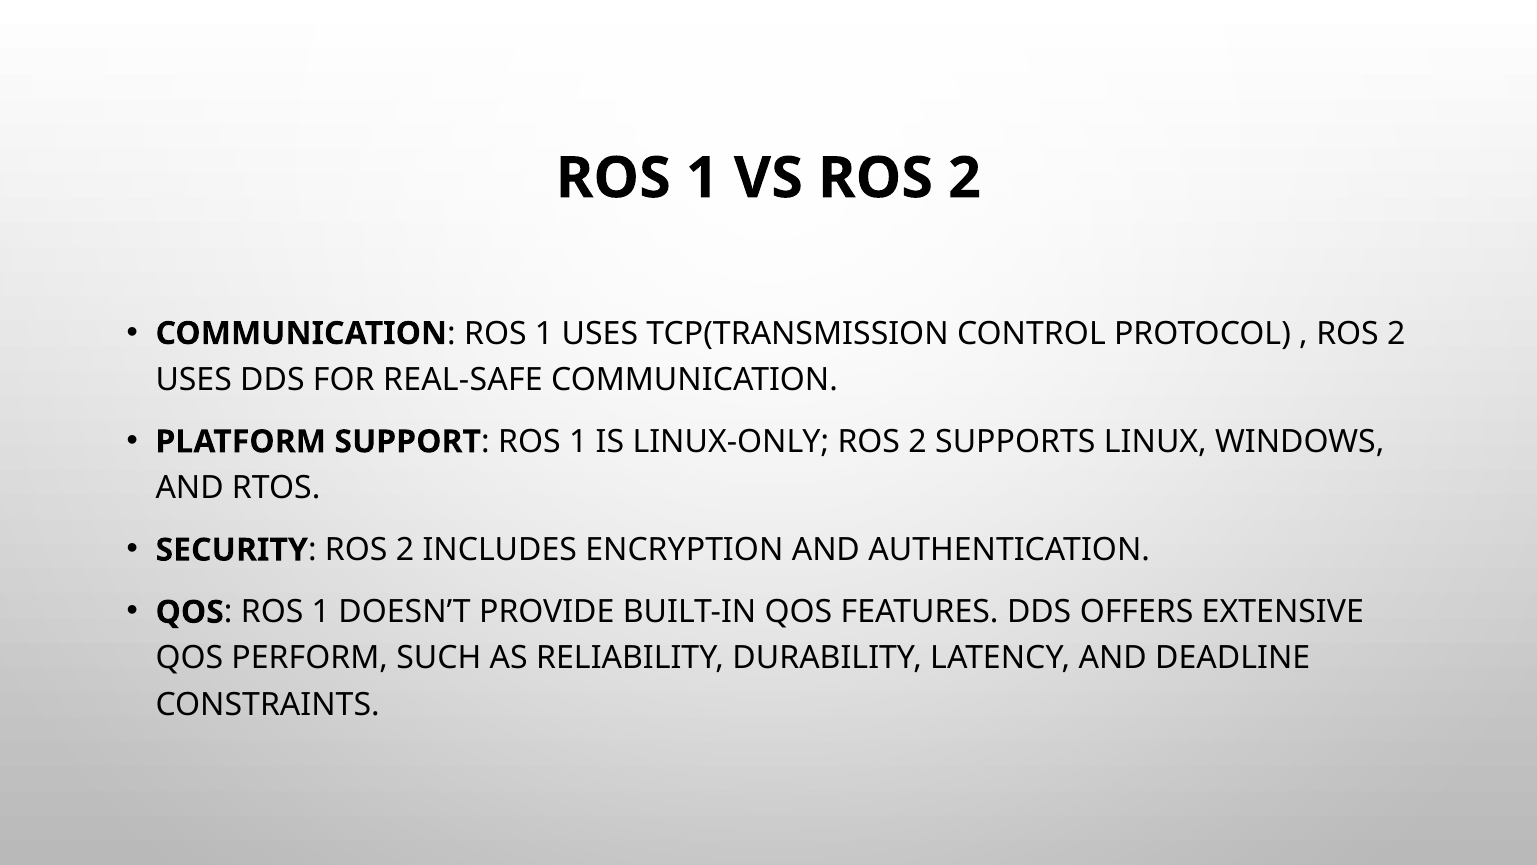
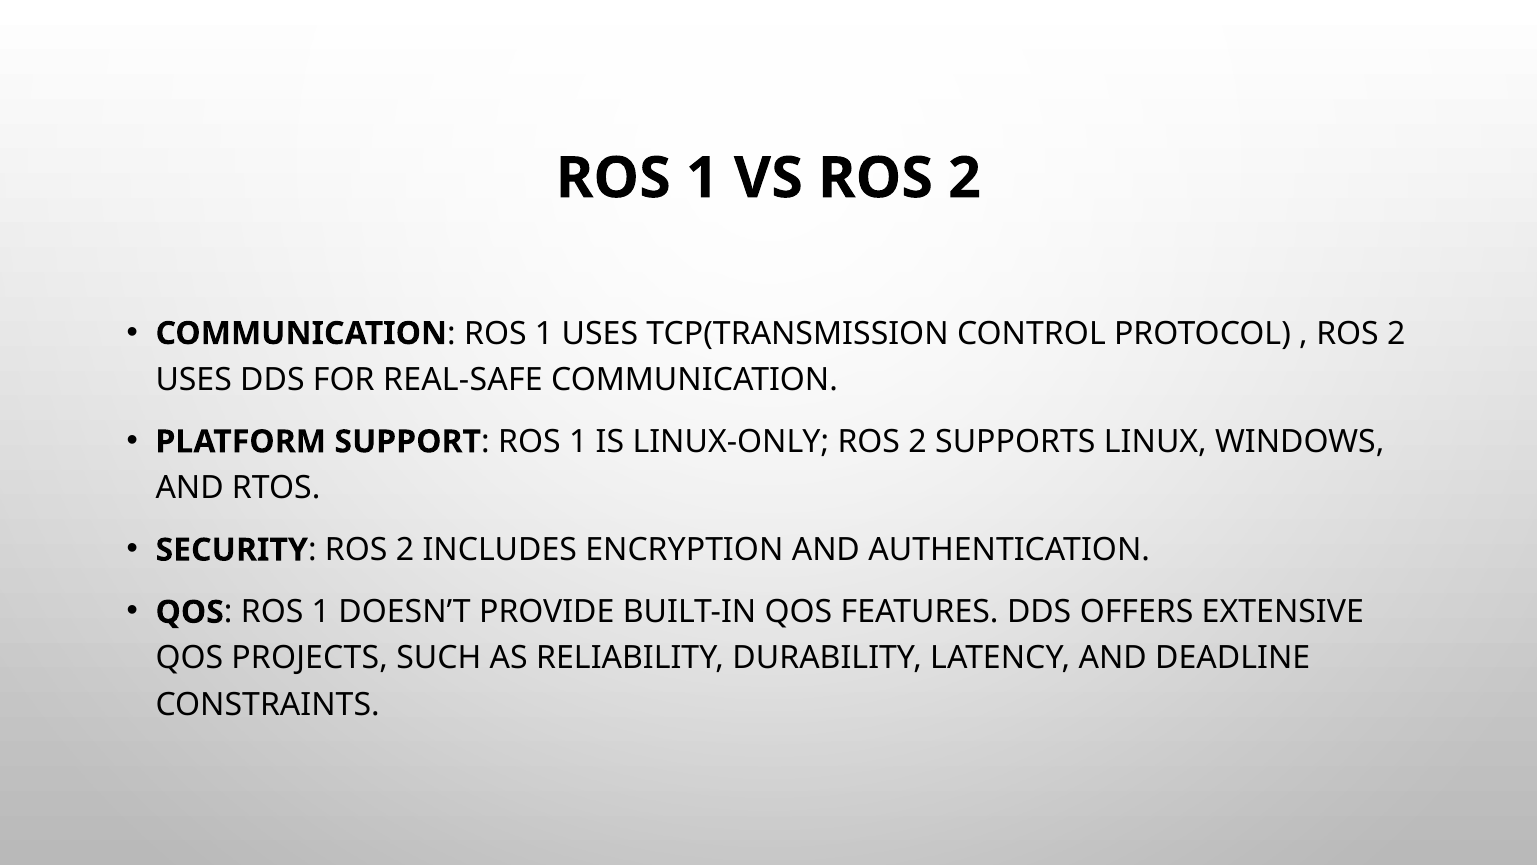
PERFORM: PERFORM -> PROJECTS
